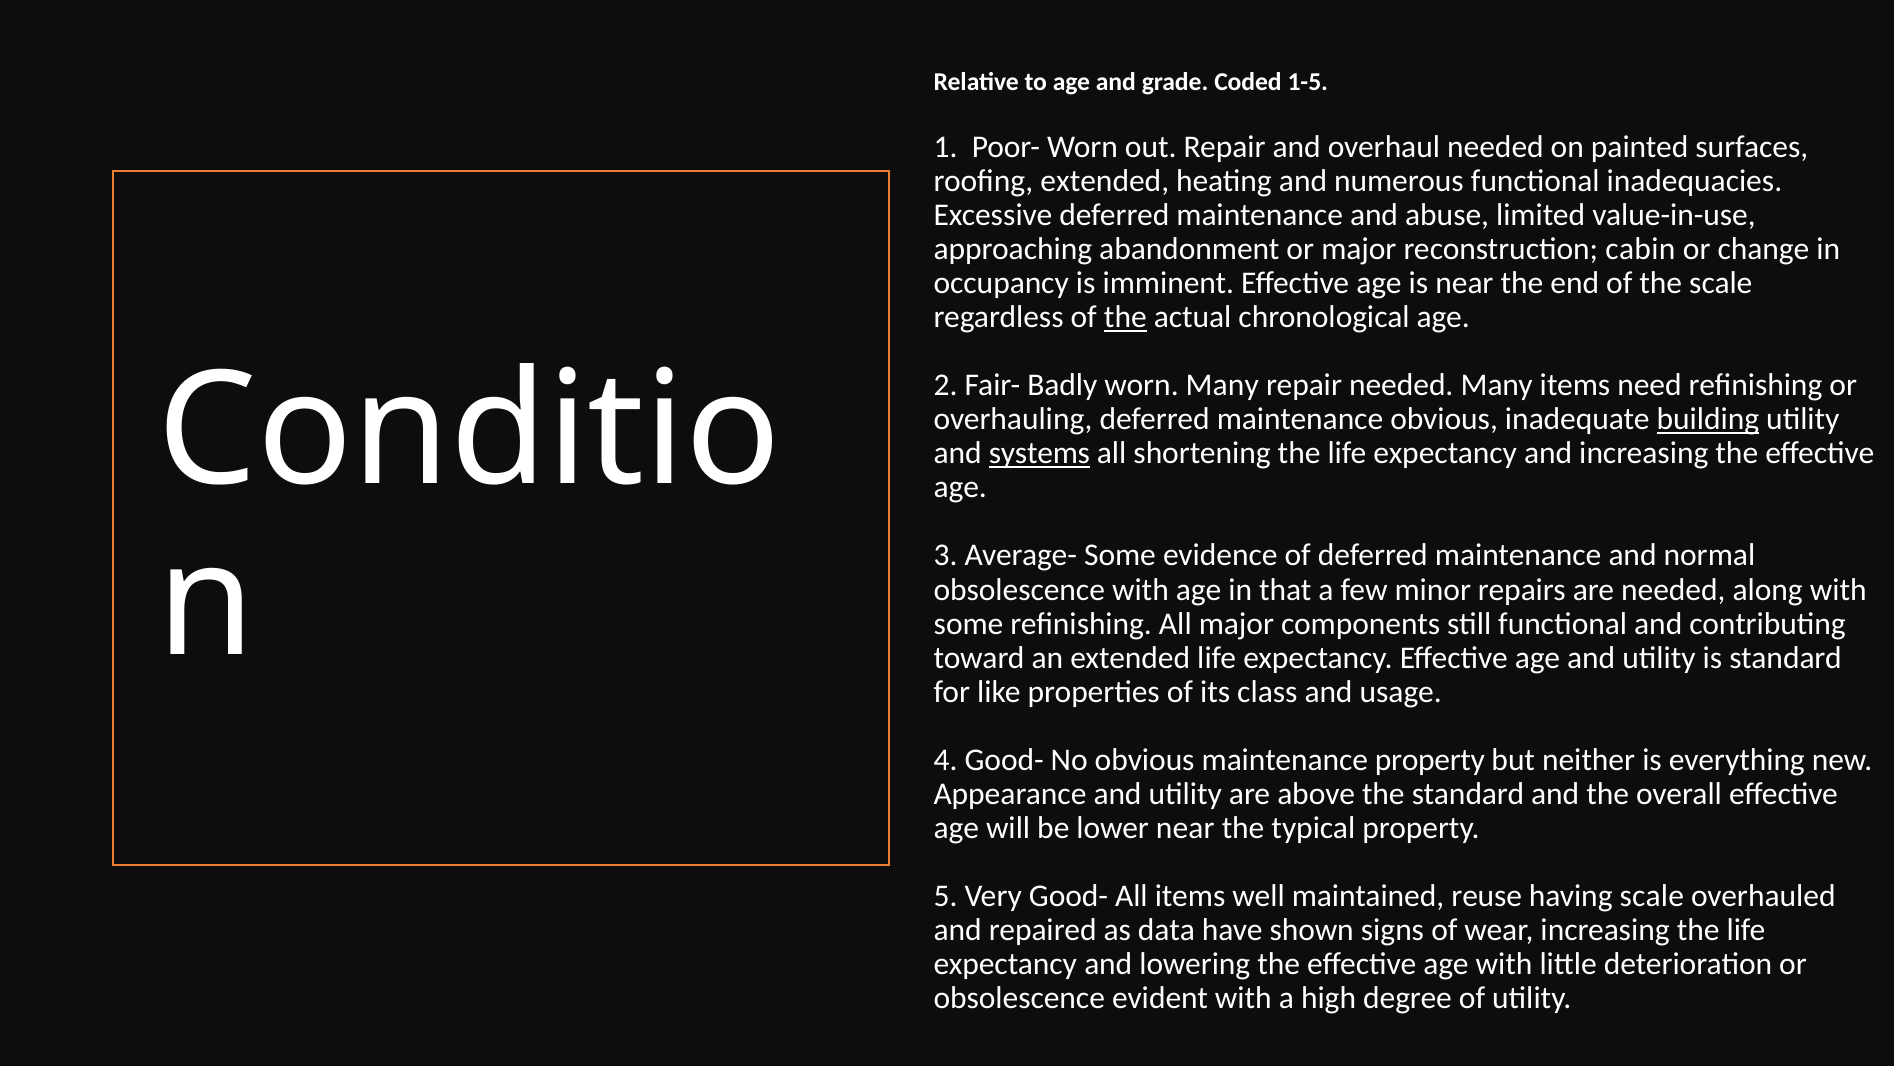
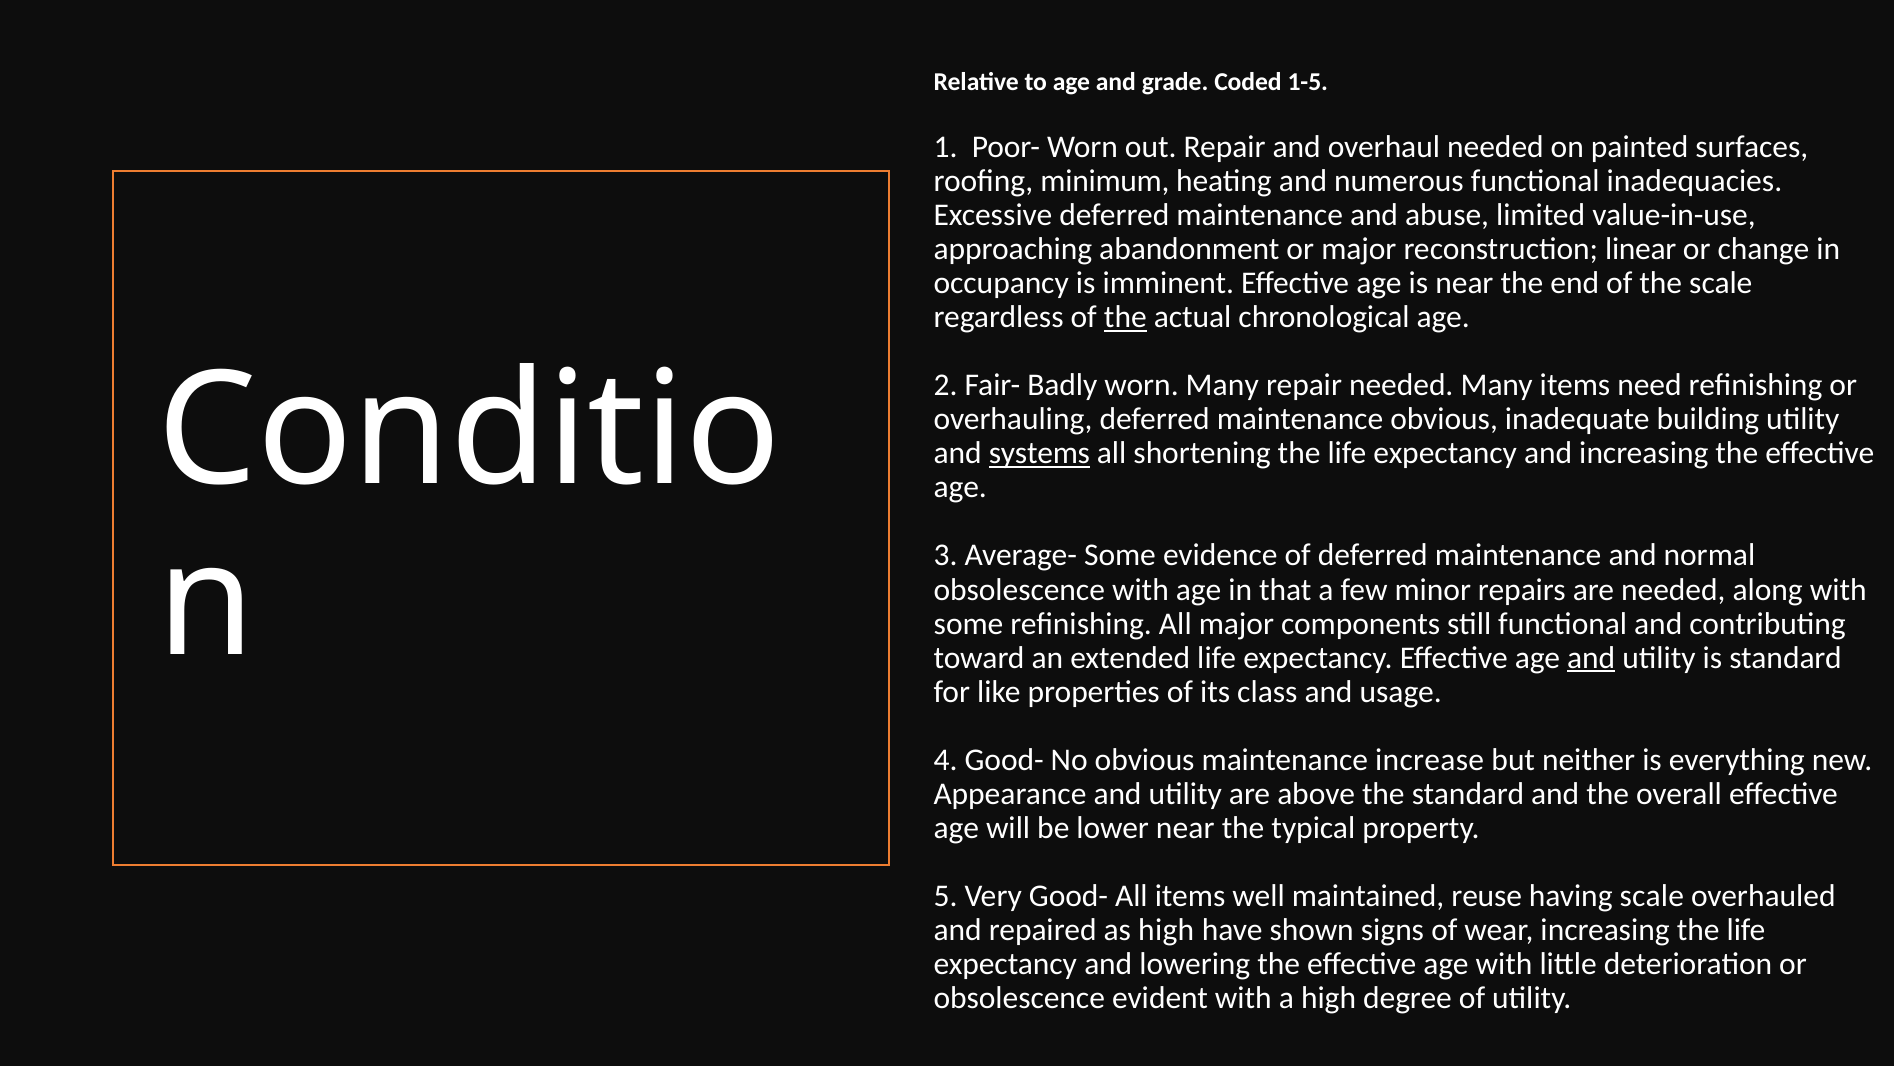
roofing extended: extended -> minimum
cabin: cabin -> linear
building underline: present -> none
and at (1591, 657) underline: none -> present
maintenance property: property -> increase
as data: data -> high
